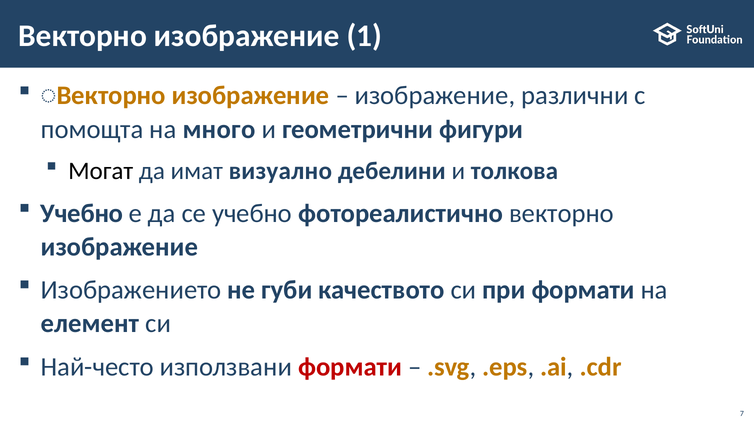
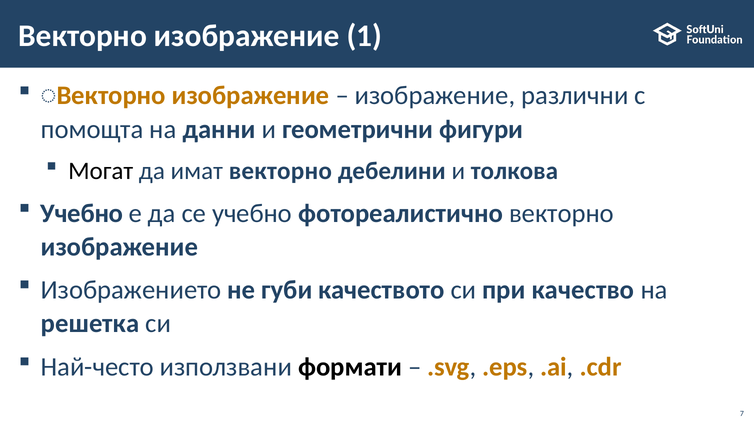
много: много -> данни
имат визуално: визуално -> векторно
при формати: формати -> качество
елемент: елемент -> решетка
формати at (350, 367) colour: red -> black
